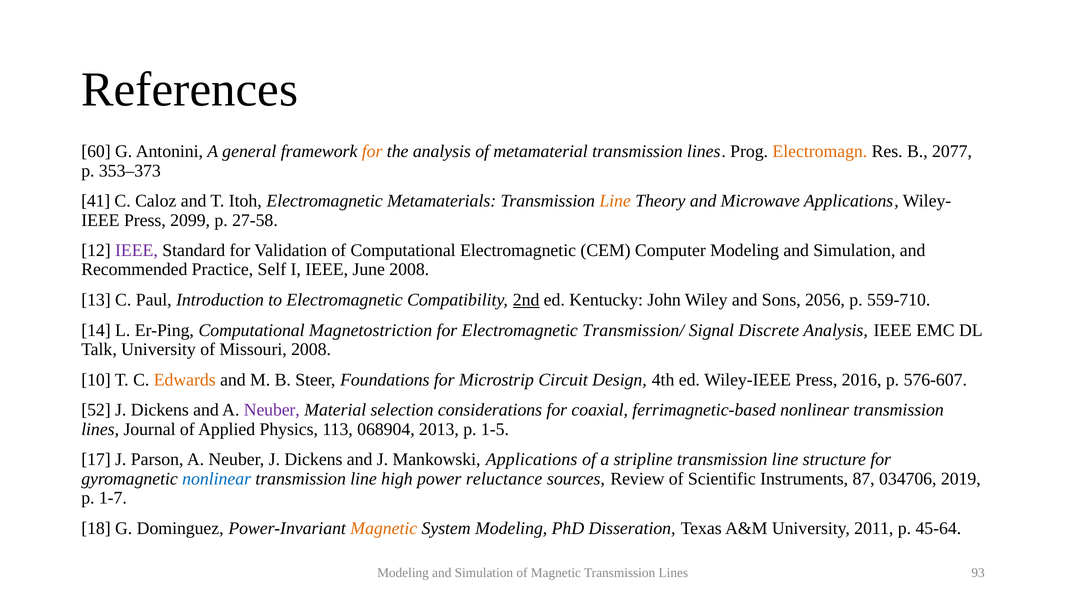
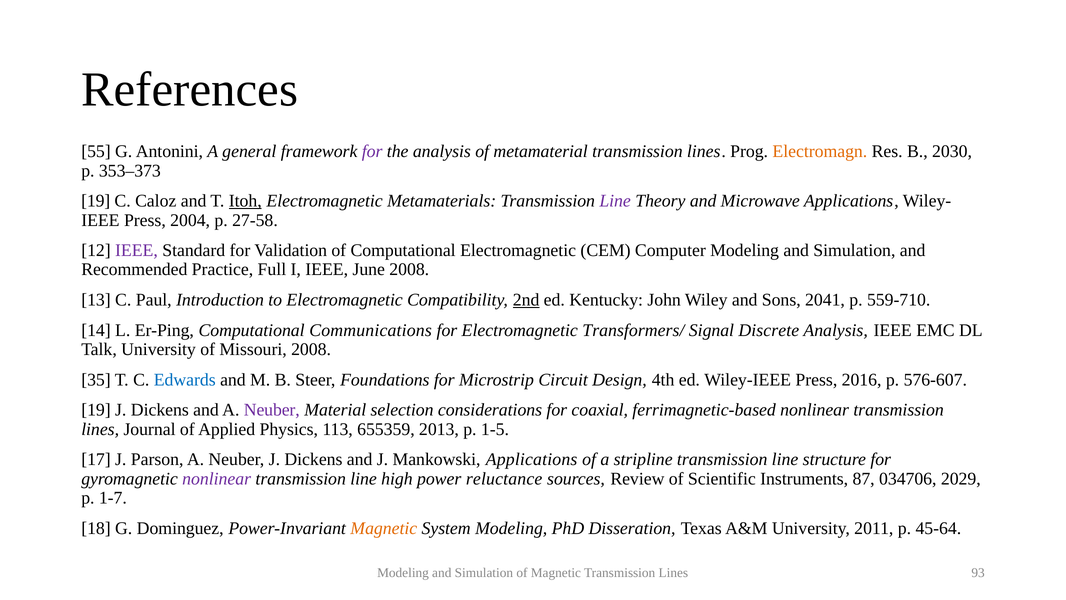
60: 60 -> 55
for at (372, 151) colour: orange -> purple
2077: 2077 -> 2030
41 at (96, 201): 41 -> 19
Itoh underline: none -> present
Line at (615, 201) colour: orange -> purple
2099: 2099 -> 2004
Self: Self -> Full
2056: 2056 -> 2041
Magnetostriction: Magnetostriction -> Communications
Transmission/: Transmission/ -> Transformers/
10: 10 -> 35
Edwards colour: orange -> blue
52 at (96, 410): 52 -> 19
068904: 068904 -> 655359
nonlinear at (217, 478) colour: blue -> purple
2019: 2019 -> 2029
